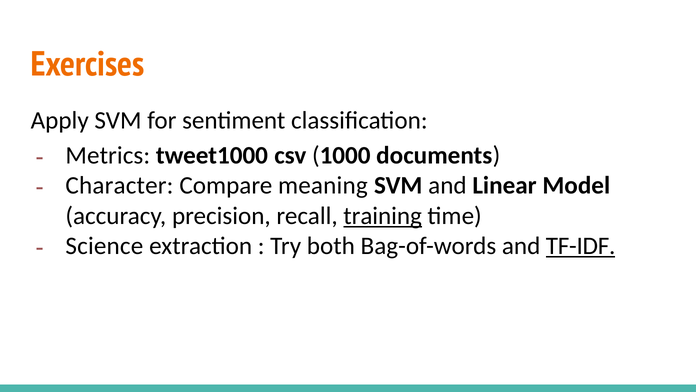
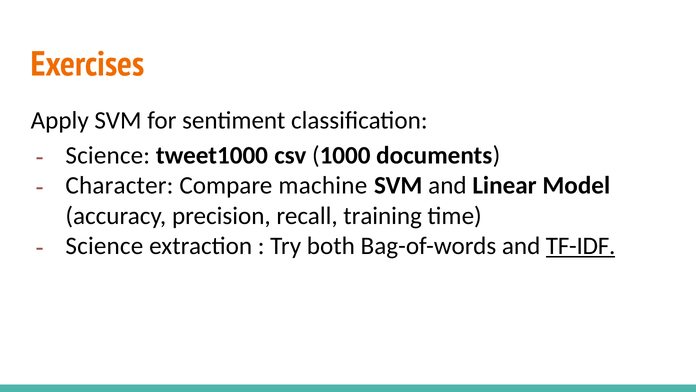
Metrics at (108, 155): Metrics -> Science
meaning: meaning -> machine
training underline: present -> none
